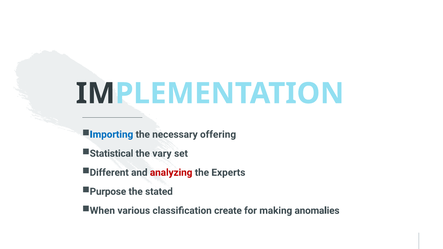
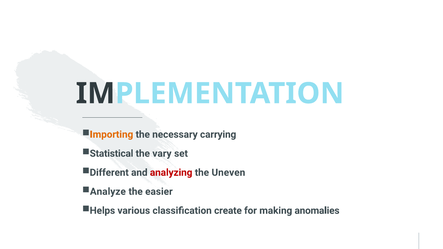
Importing colour: blue -> orange
offering: offering -> carrying
Experts: Experts -> Uneven
Purpose: Purpose -> Analyze
stated: stated -> easier
When: When -> Helps
